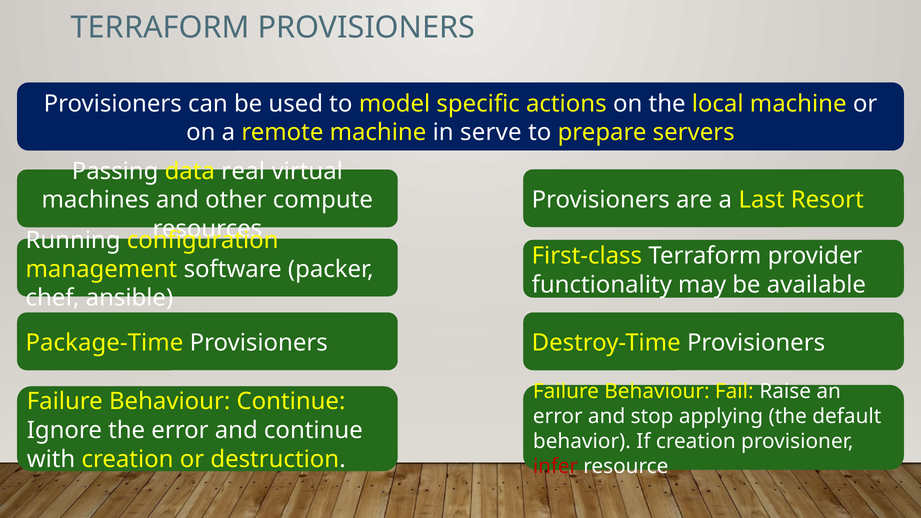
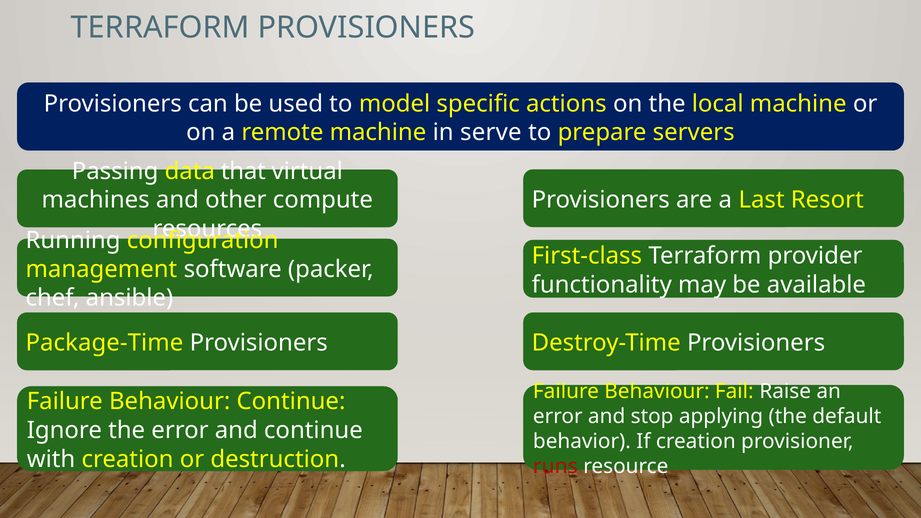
real: real -> that
infer: infer -> runs
